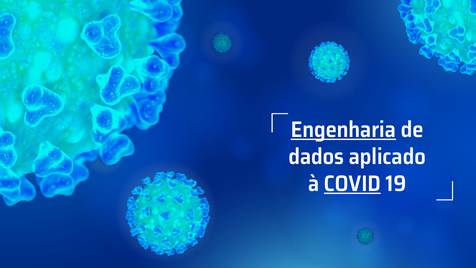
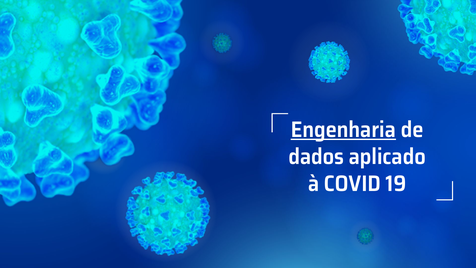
COVID underline: present -> none
